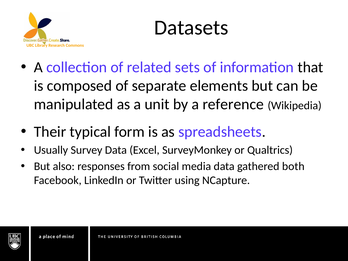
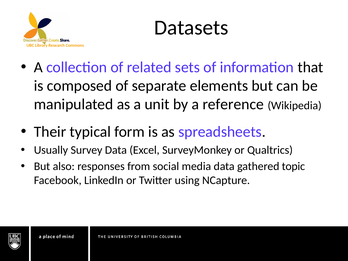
both: both -> topic
